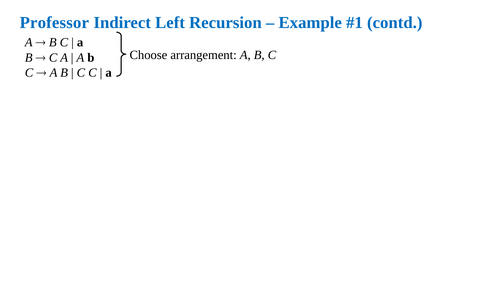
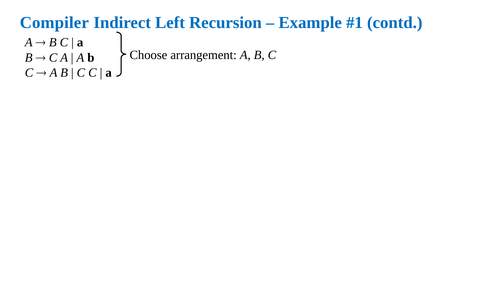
Professor: Professor -> Compiler
